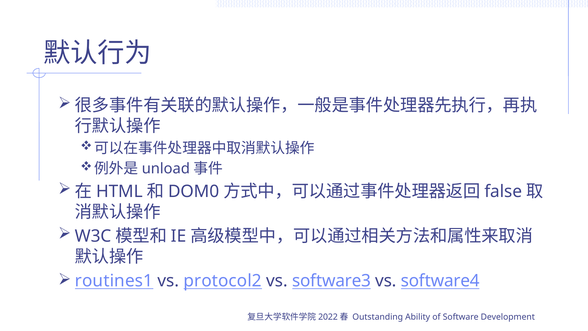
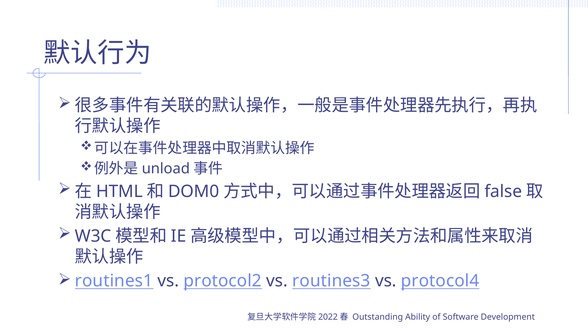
software3: software3 -> routines3
software4: software4 -> protocol4
